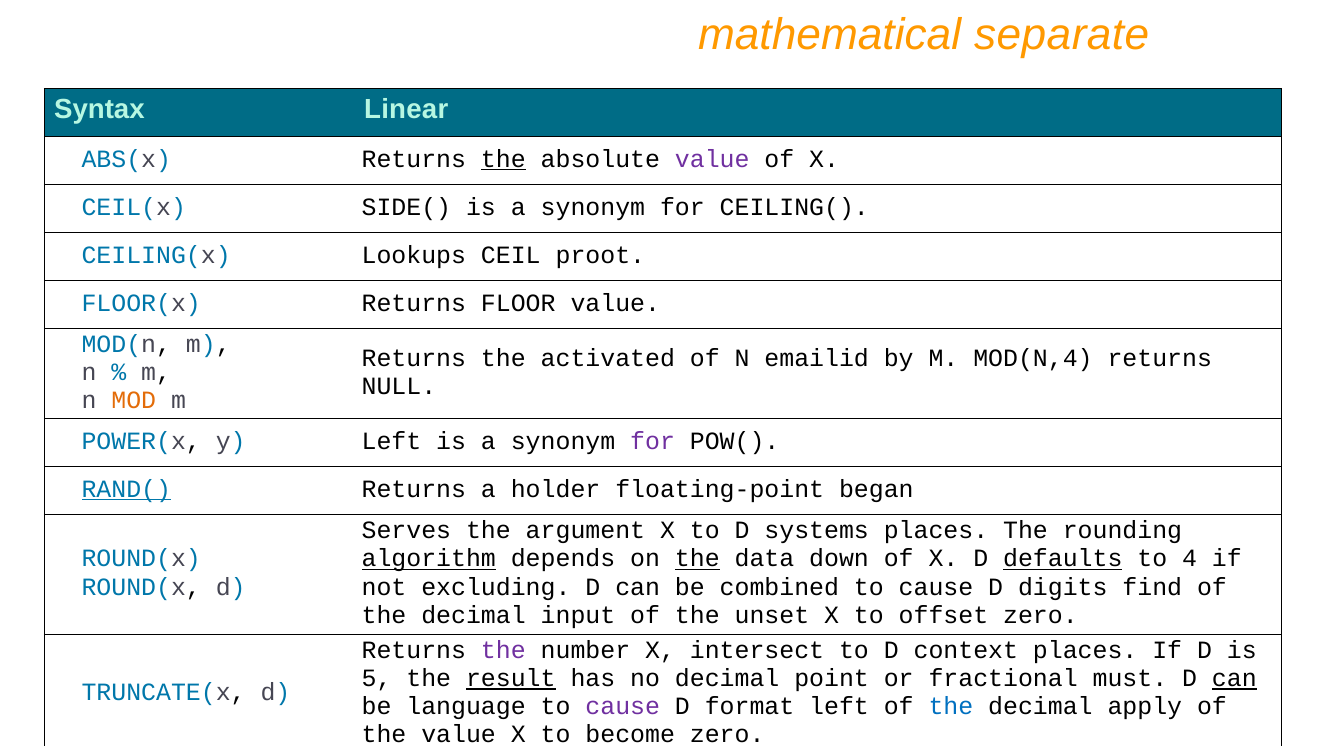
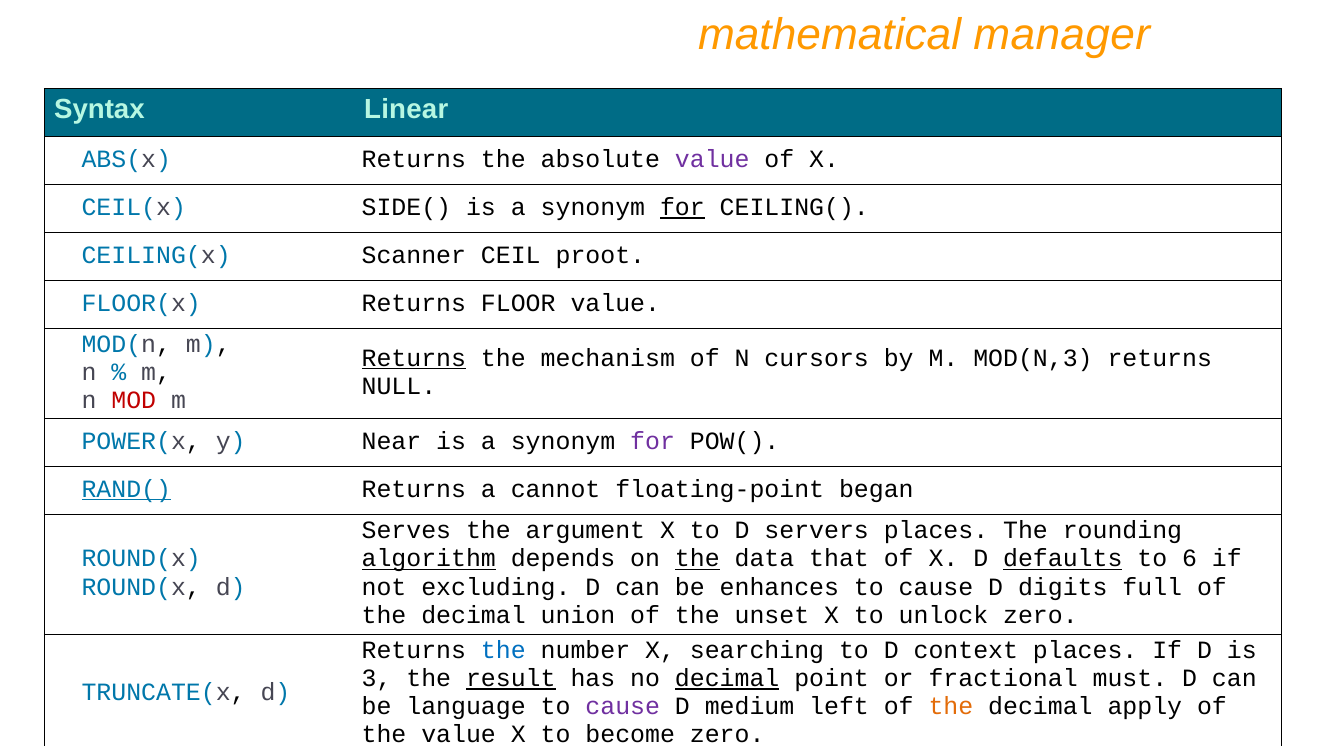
separate: separate -> manager
the at (503, 159) underline: present -> none
for at (682, 207) underline: none -> present
Lookups: Lookups -> Scanner
Returns at (414, 358) underline: none -> present
activated: activated -> mechanism
emailid: emailid -> cursors
MOD(N,4: MOD(N,4 -> MOD(N,3
MOD colour: orange -> red
y Left: Left -> Near
holder: holder -> cannot
systems: systems -> servers
down: down -> that
4: 4 -> 6
combined: combined -> enhances
find: find -> full
input: input -> union
offset: offset -> unlock
the at (503, 650) colour: purple -> blue
intersect: intersect -> searching
5: 5 -> 3
decimal at (727, 678) underline: none -> present
can at (1234, 678) underline: present -> none
format: format -> medium
the at (951, 706) colour: blue -> orange
